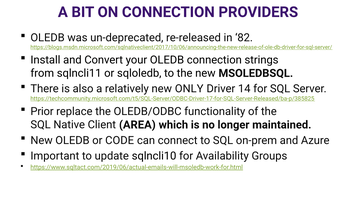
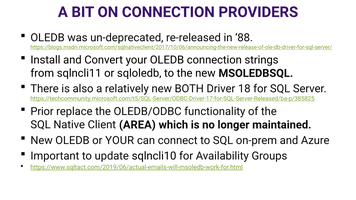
82: 82 -> 88
ONLY: ONLY -> BOTH
14: 14 -> 18
or CODE: CODE -> YOUR
